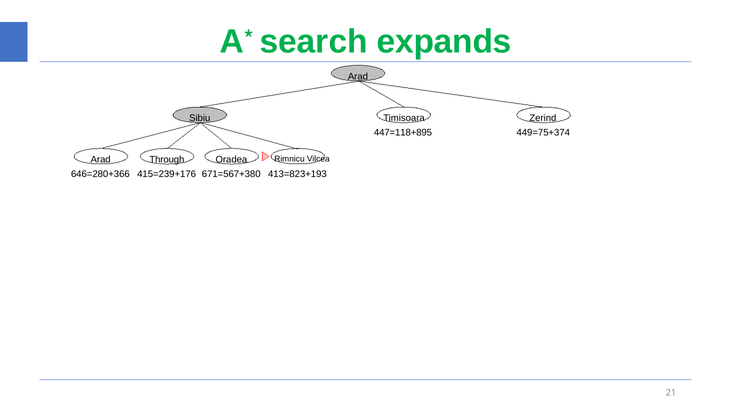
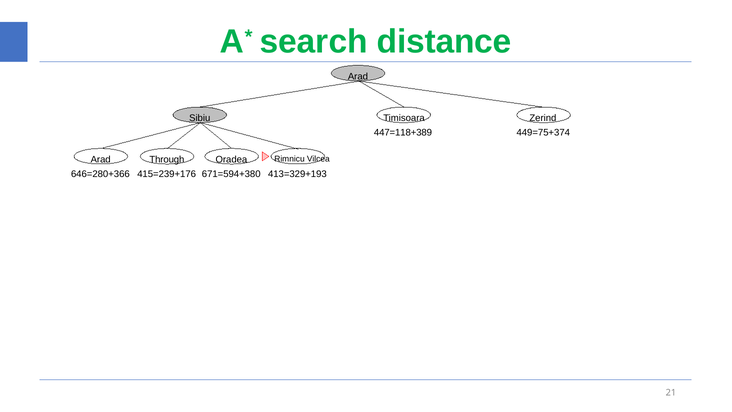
expands: expands -> distance
447=118+895: 447=118+895 -> 447=118+389
671=567+380: 671=567+380 -> 671=594+380
413=823+193: 413=823+193 -> 413=329+193
